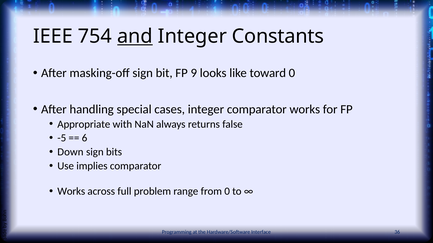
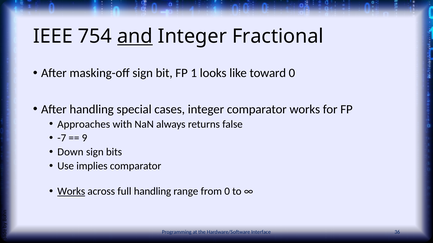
Constants: Constants -> Fractional
9: 9 -> 1
Appropriate: Appropriate -> Approaches
-5: -5 -> -7
6: 6 -> 9
Works at (71, 192) underline: none -> present
full problem: problem -> handling
